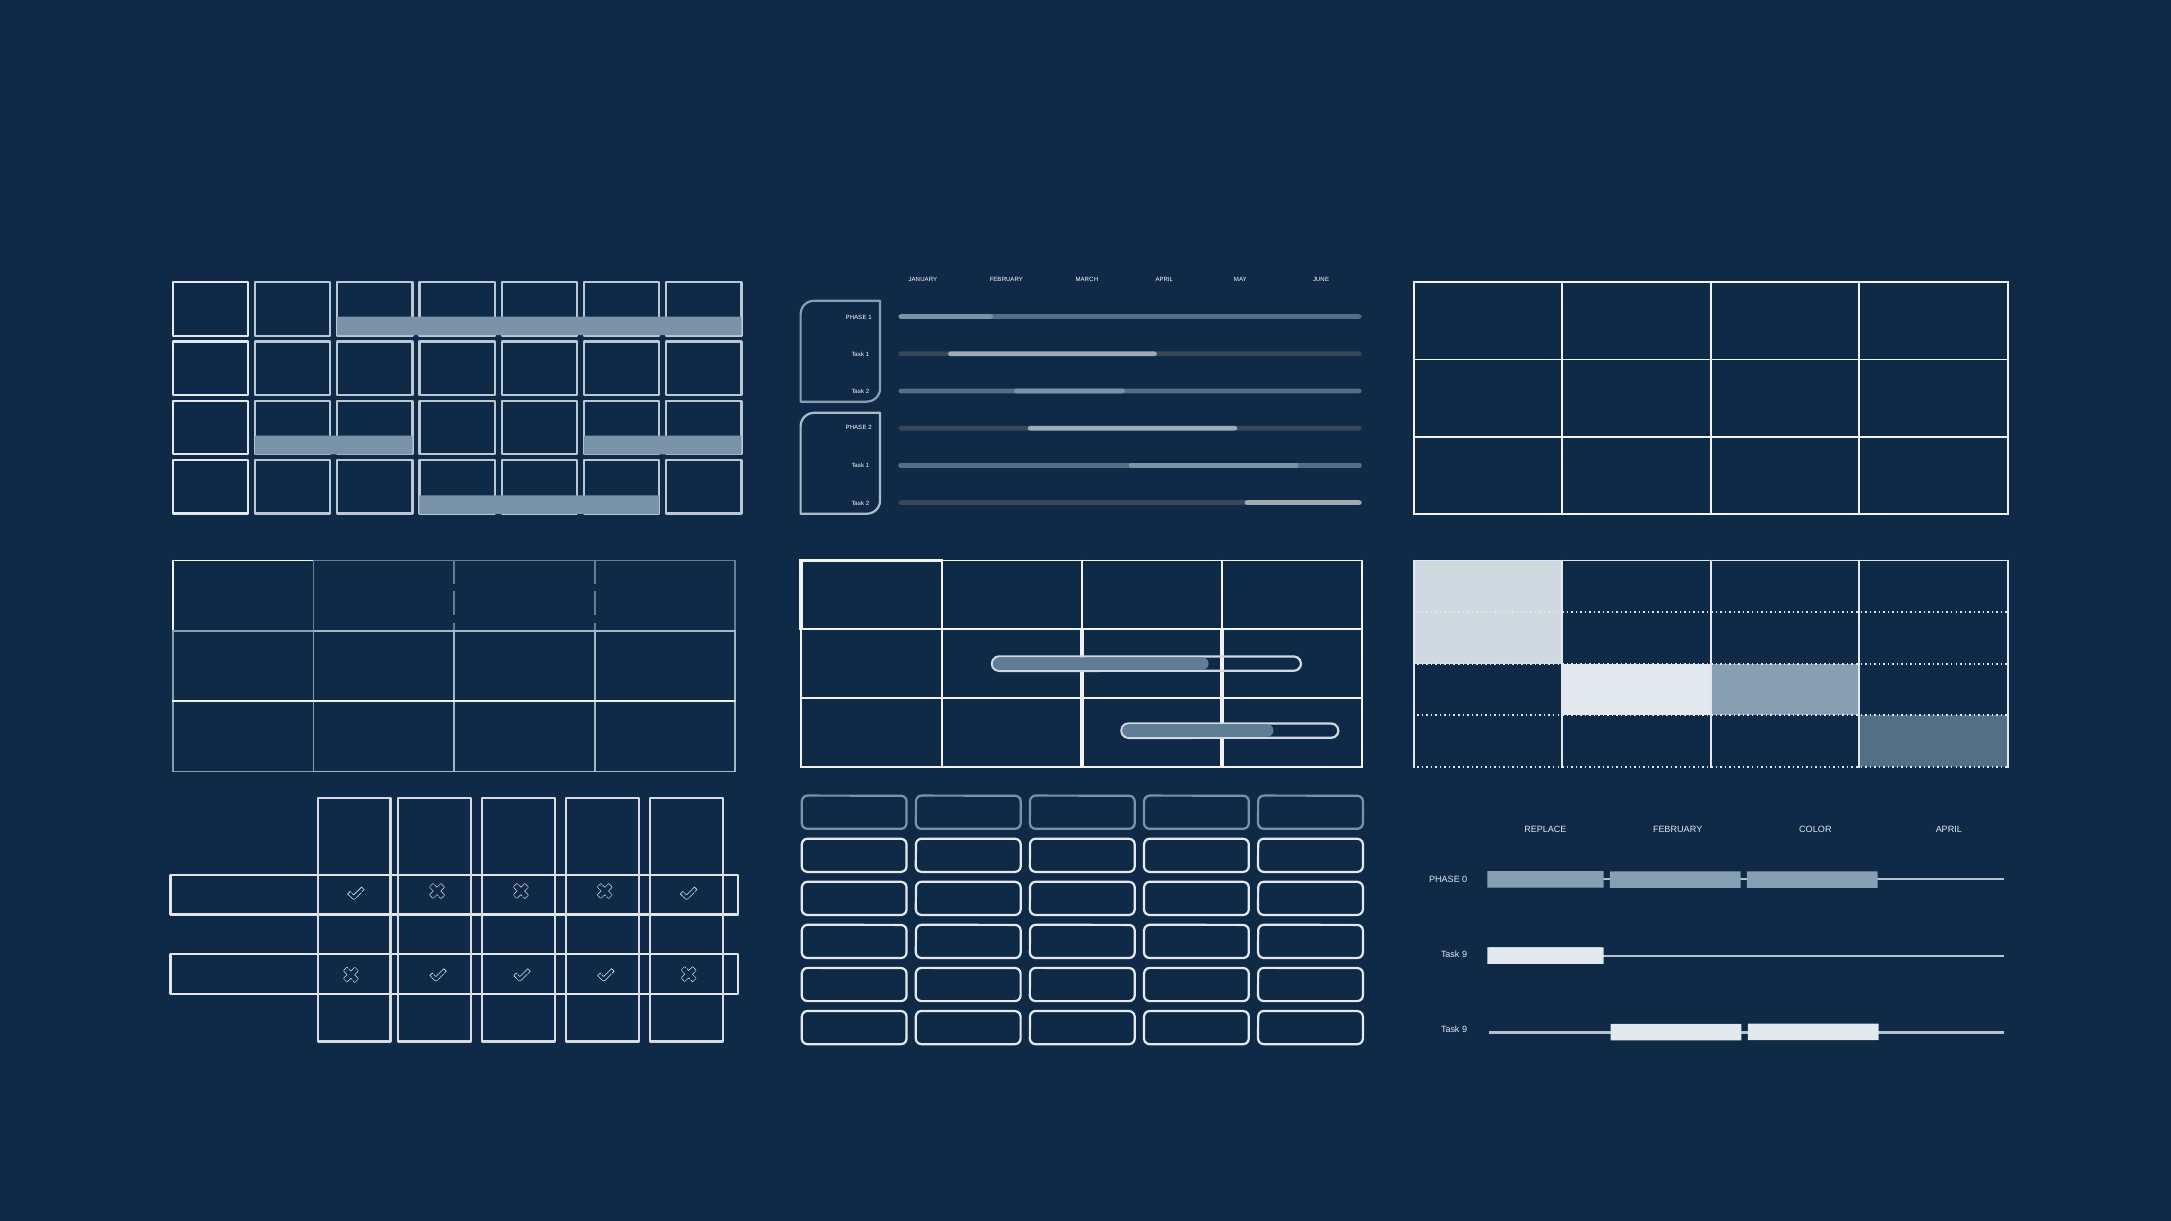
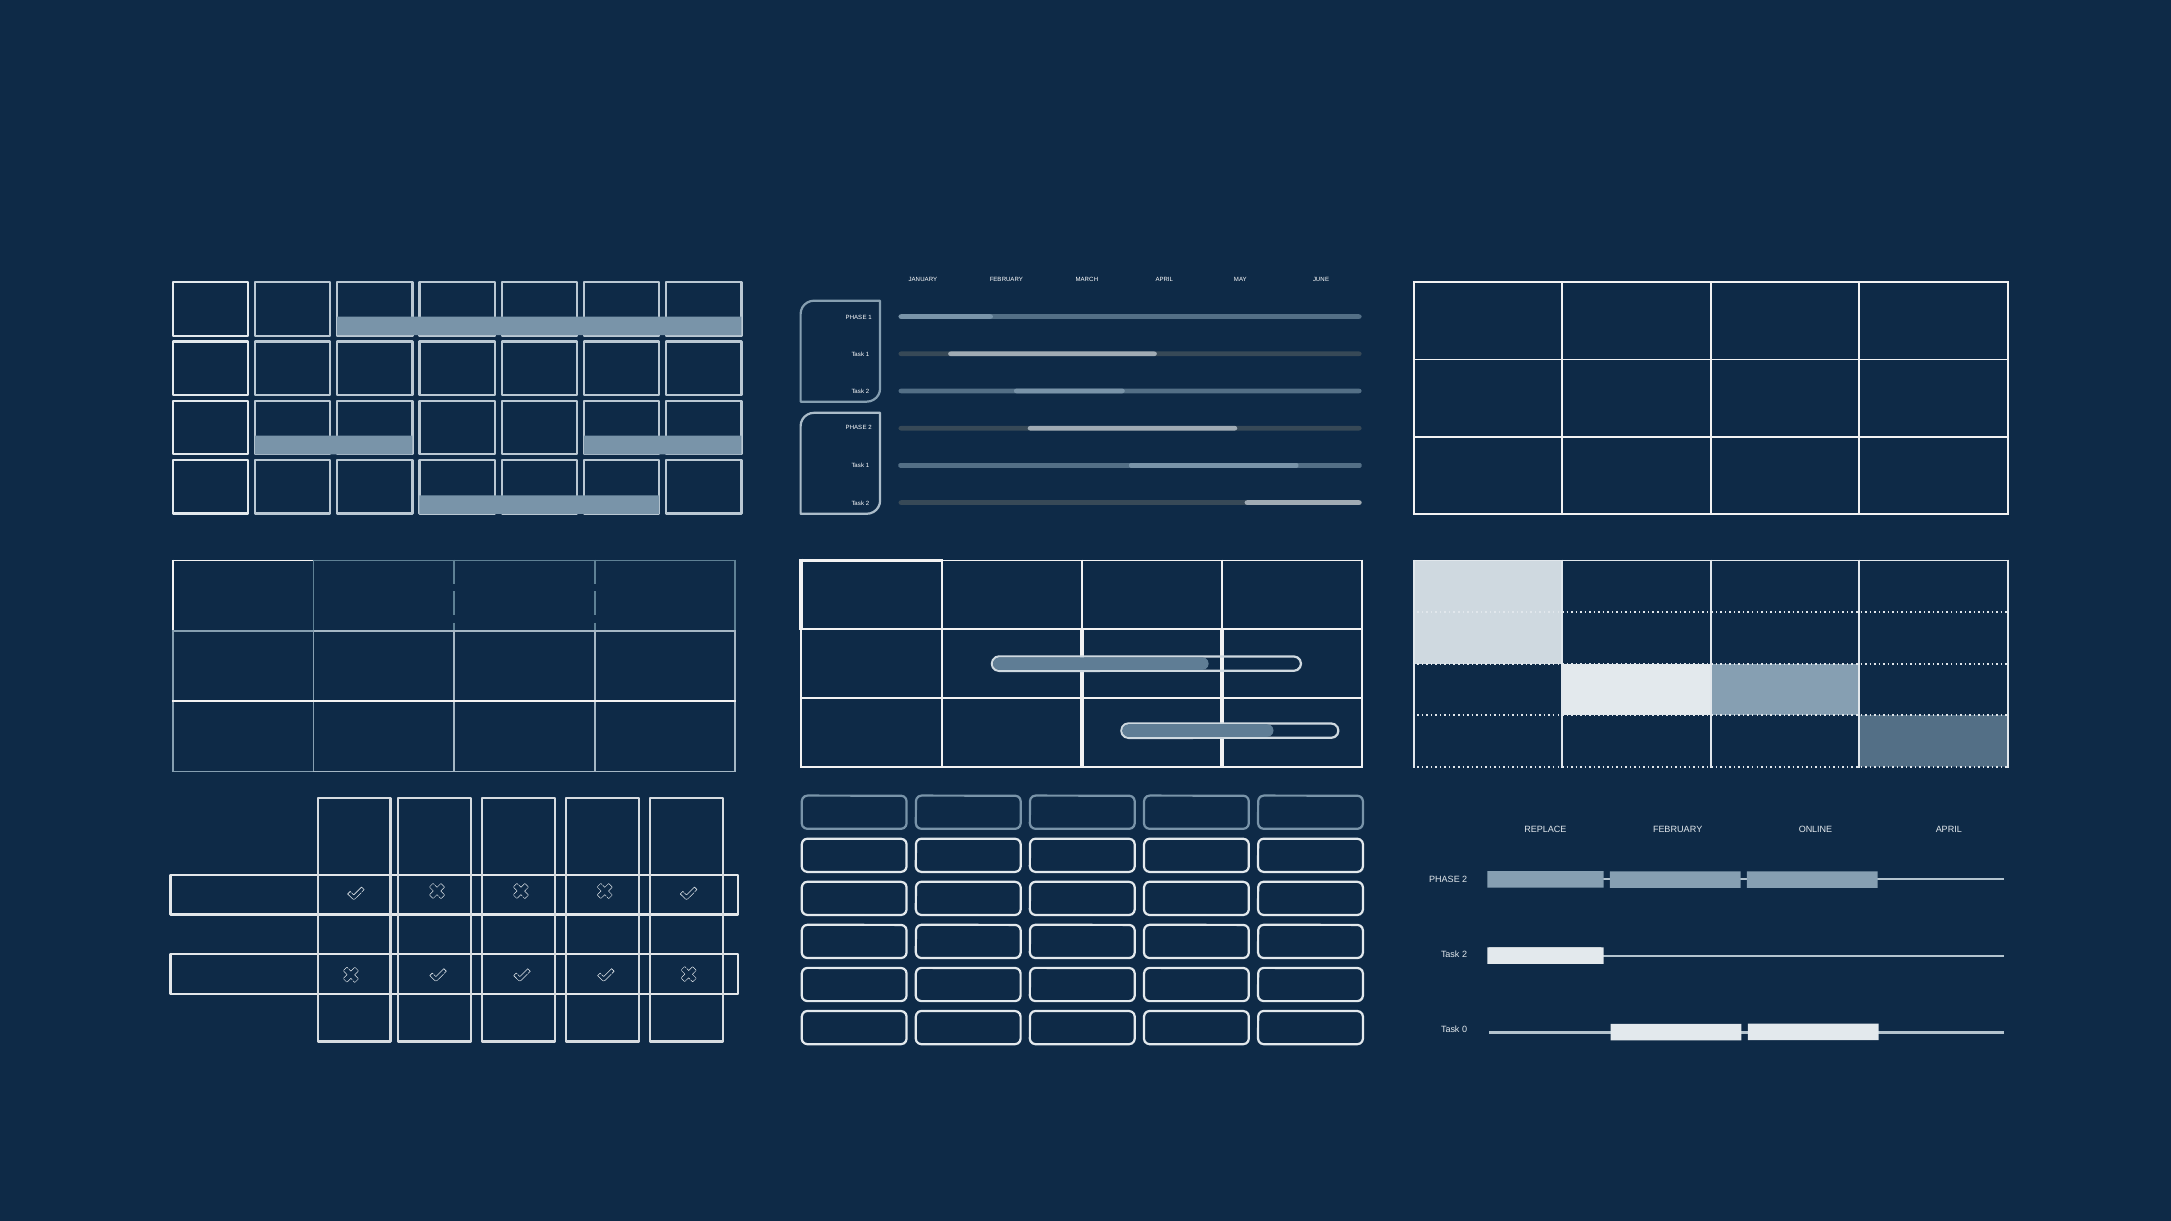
COLOR: COLOR -> ONLINE
0 at (1465, 880): 0 -> 2
9 at (1465, 955): 9 -> 2
9 at (1465, 1030): 9 -> 0
